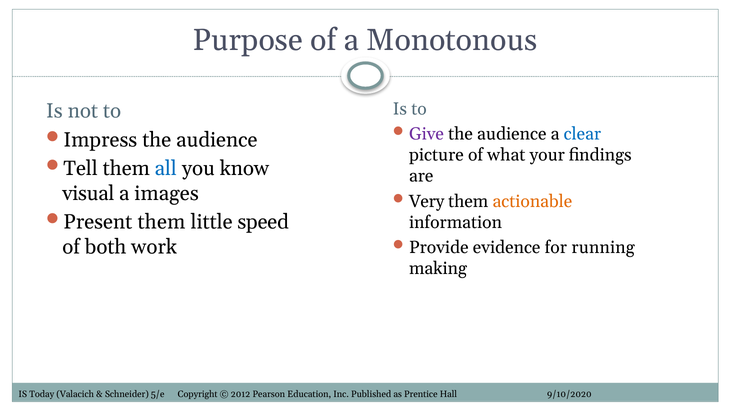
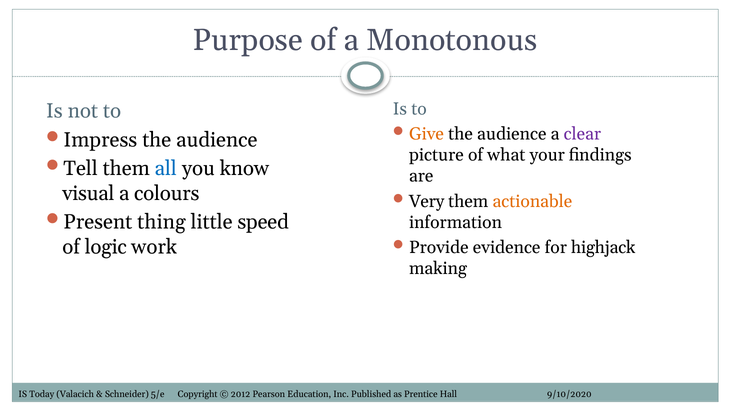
Give colour: purple -> orange
clear colour: blue -> purple
images: images -> colours
Present them: them -> thing
running: running -> highjack
both: both -> logic
